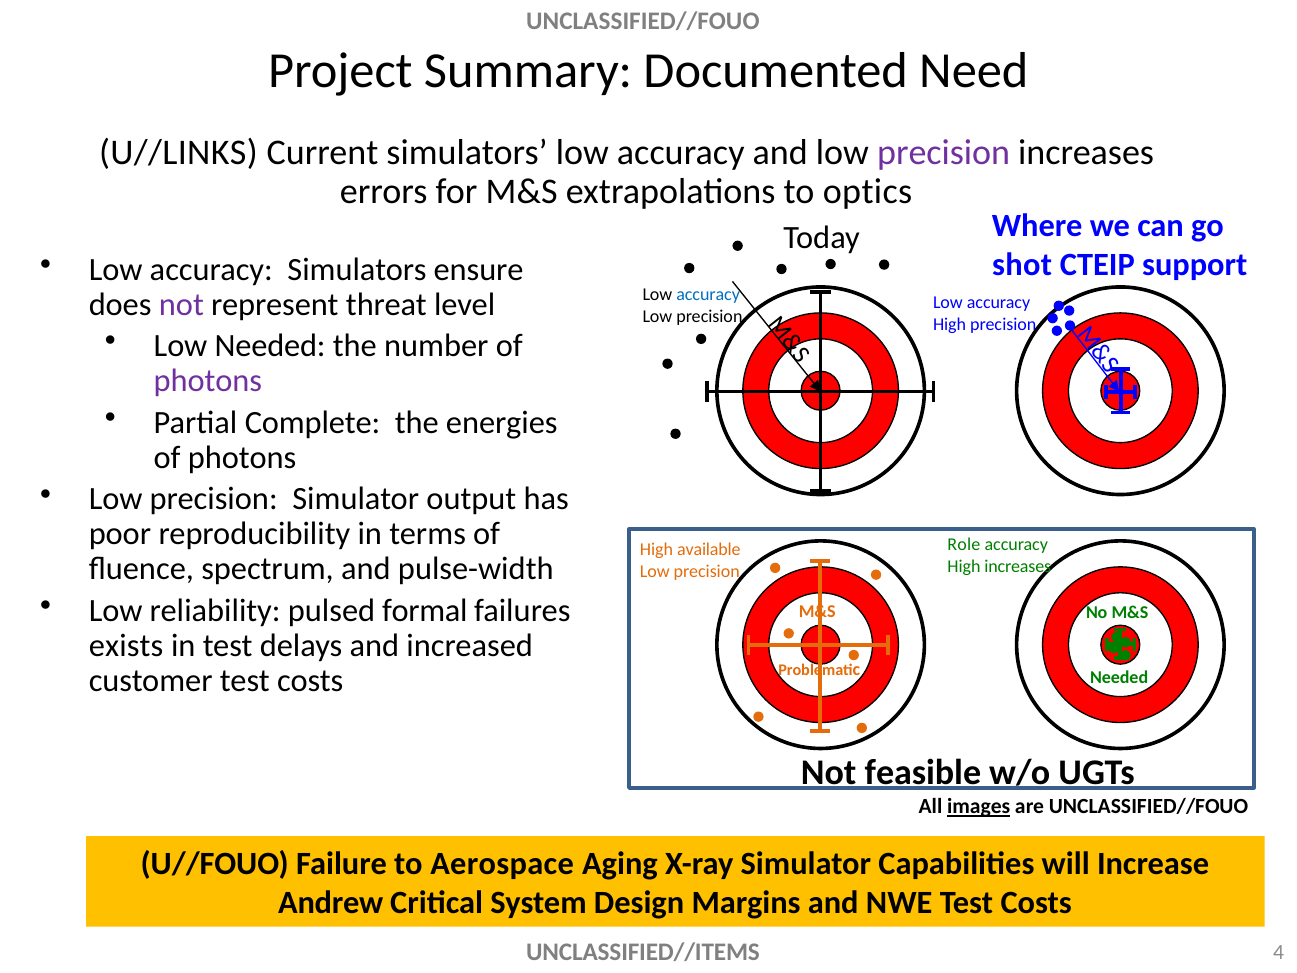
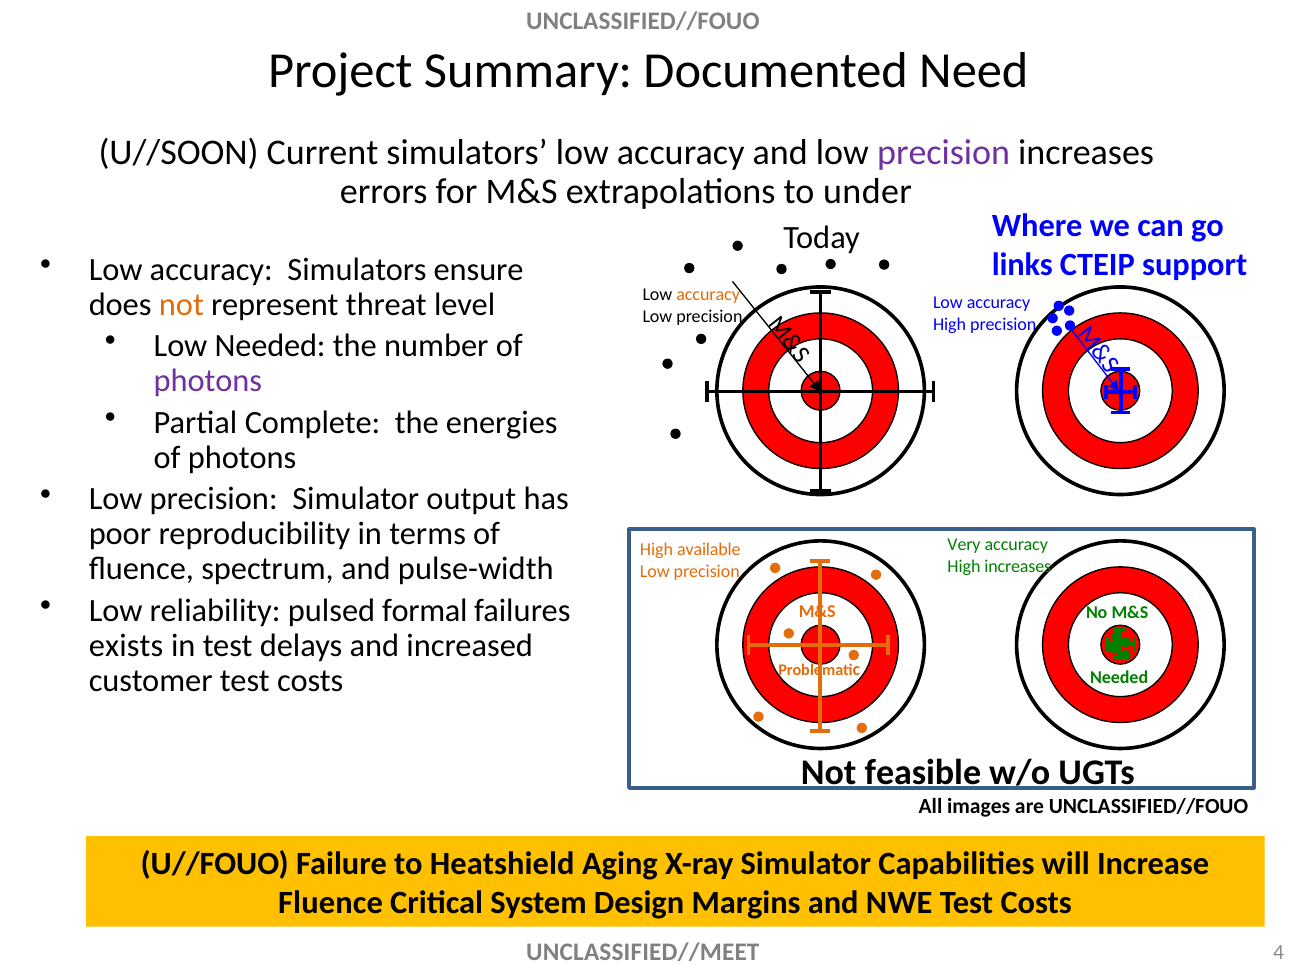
U//LINKS: U//LINKS -> U//SOON
optics: optics -> under
shot: shot -> links
accuracy at (708, 294) colour: blue -> orange
not at (181, 304) colour: purple -> orange
Role: Role -> Very
images underline: present -> none
Aerospace: Aerospace -> Heatshield
Andrew at (331, 903): Andrew -> Fluence
UNCLASSIFIED//ITEMS: UNCLASSIFIED//ITEMS -> UNCLASSIFIED//MEET
